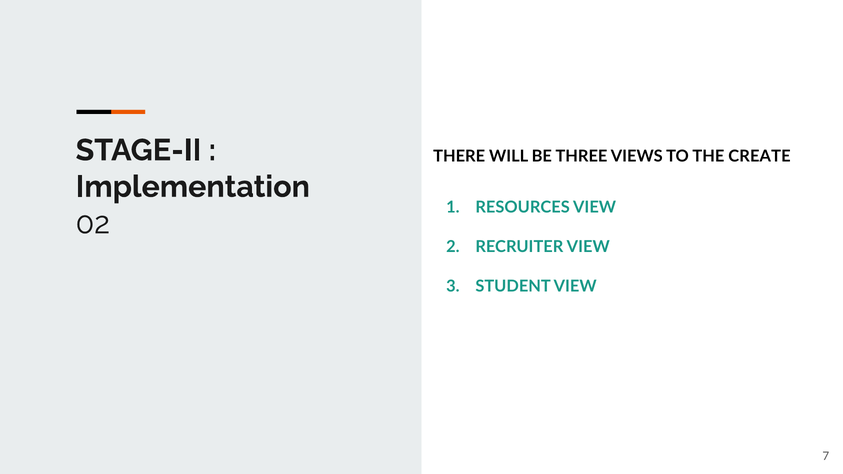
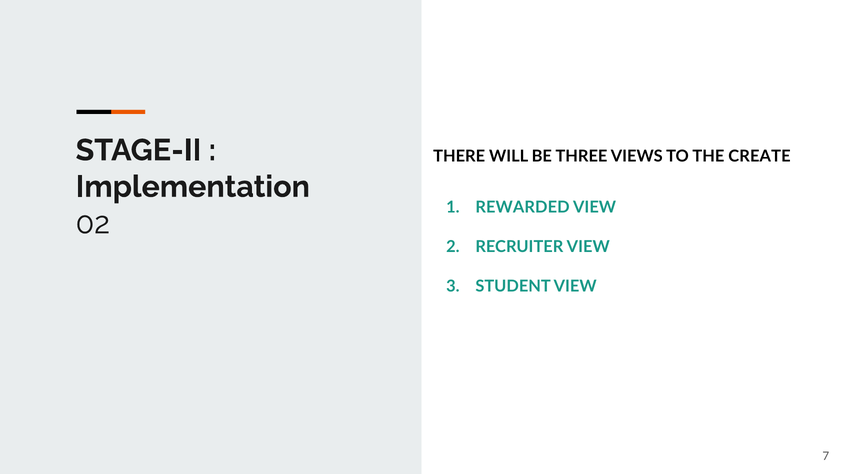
RESOURCES: RESOURCES -> REWARDED
